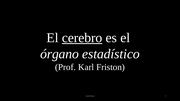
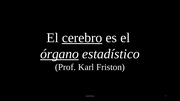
órgano underline: none -> present
